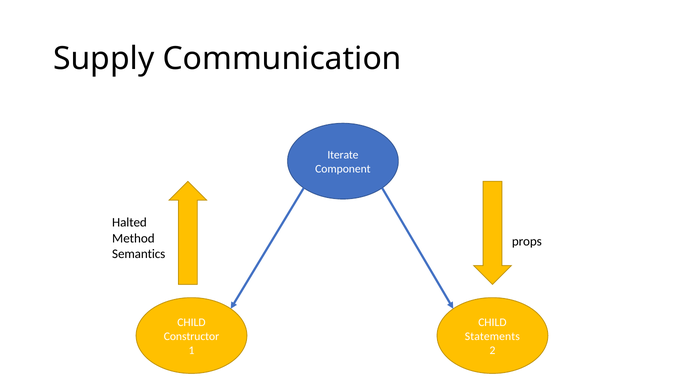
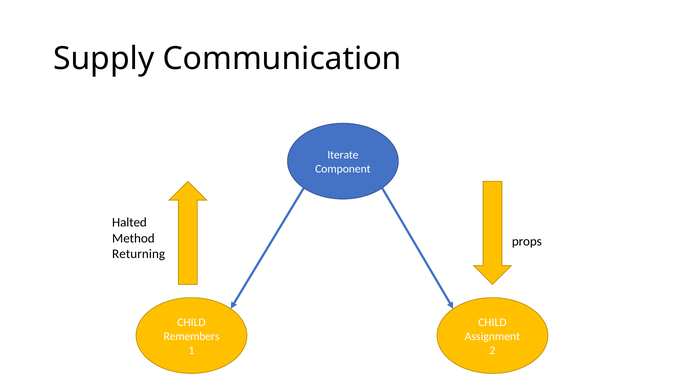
Semantics: Semantics -> Returning
Constructor: Constructor -> Remembers
Statements: Statements -> Assignment
